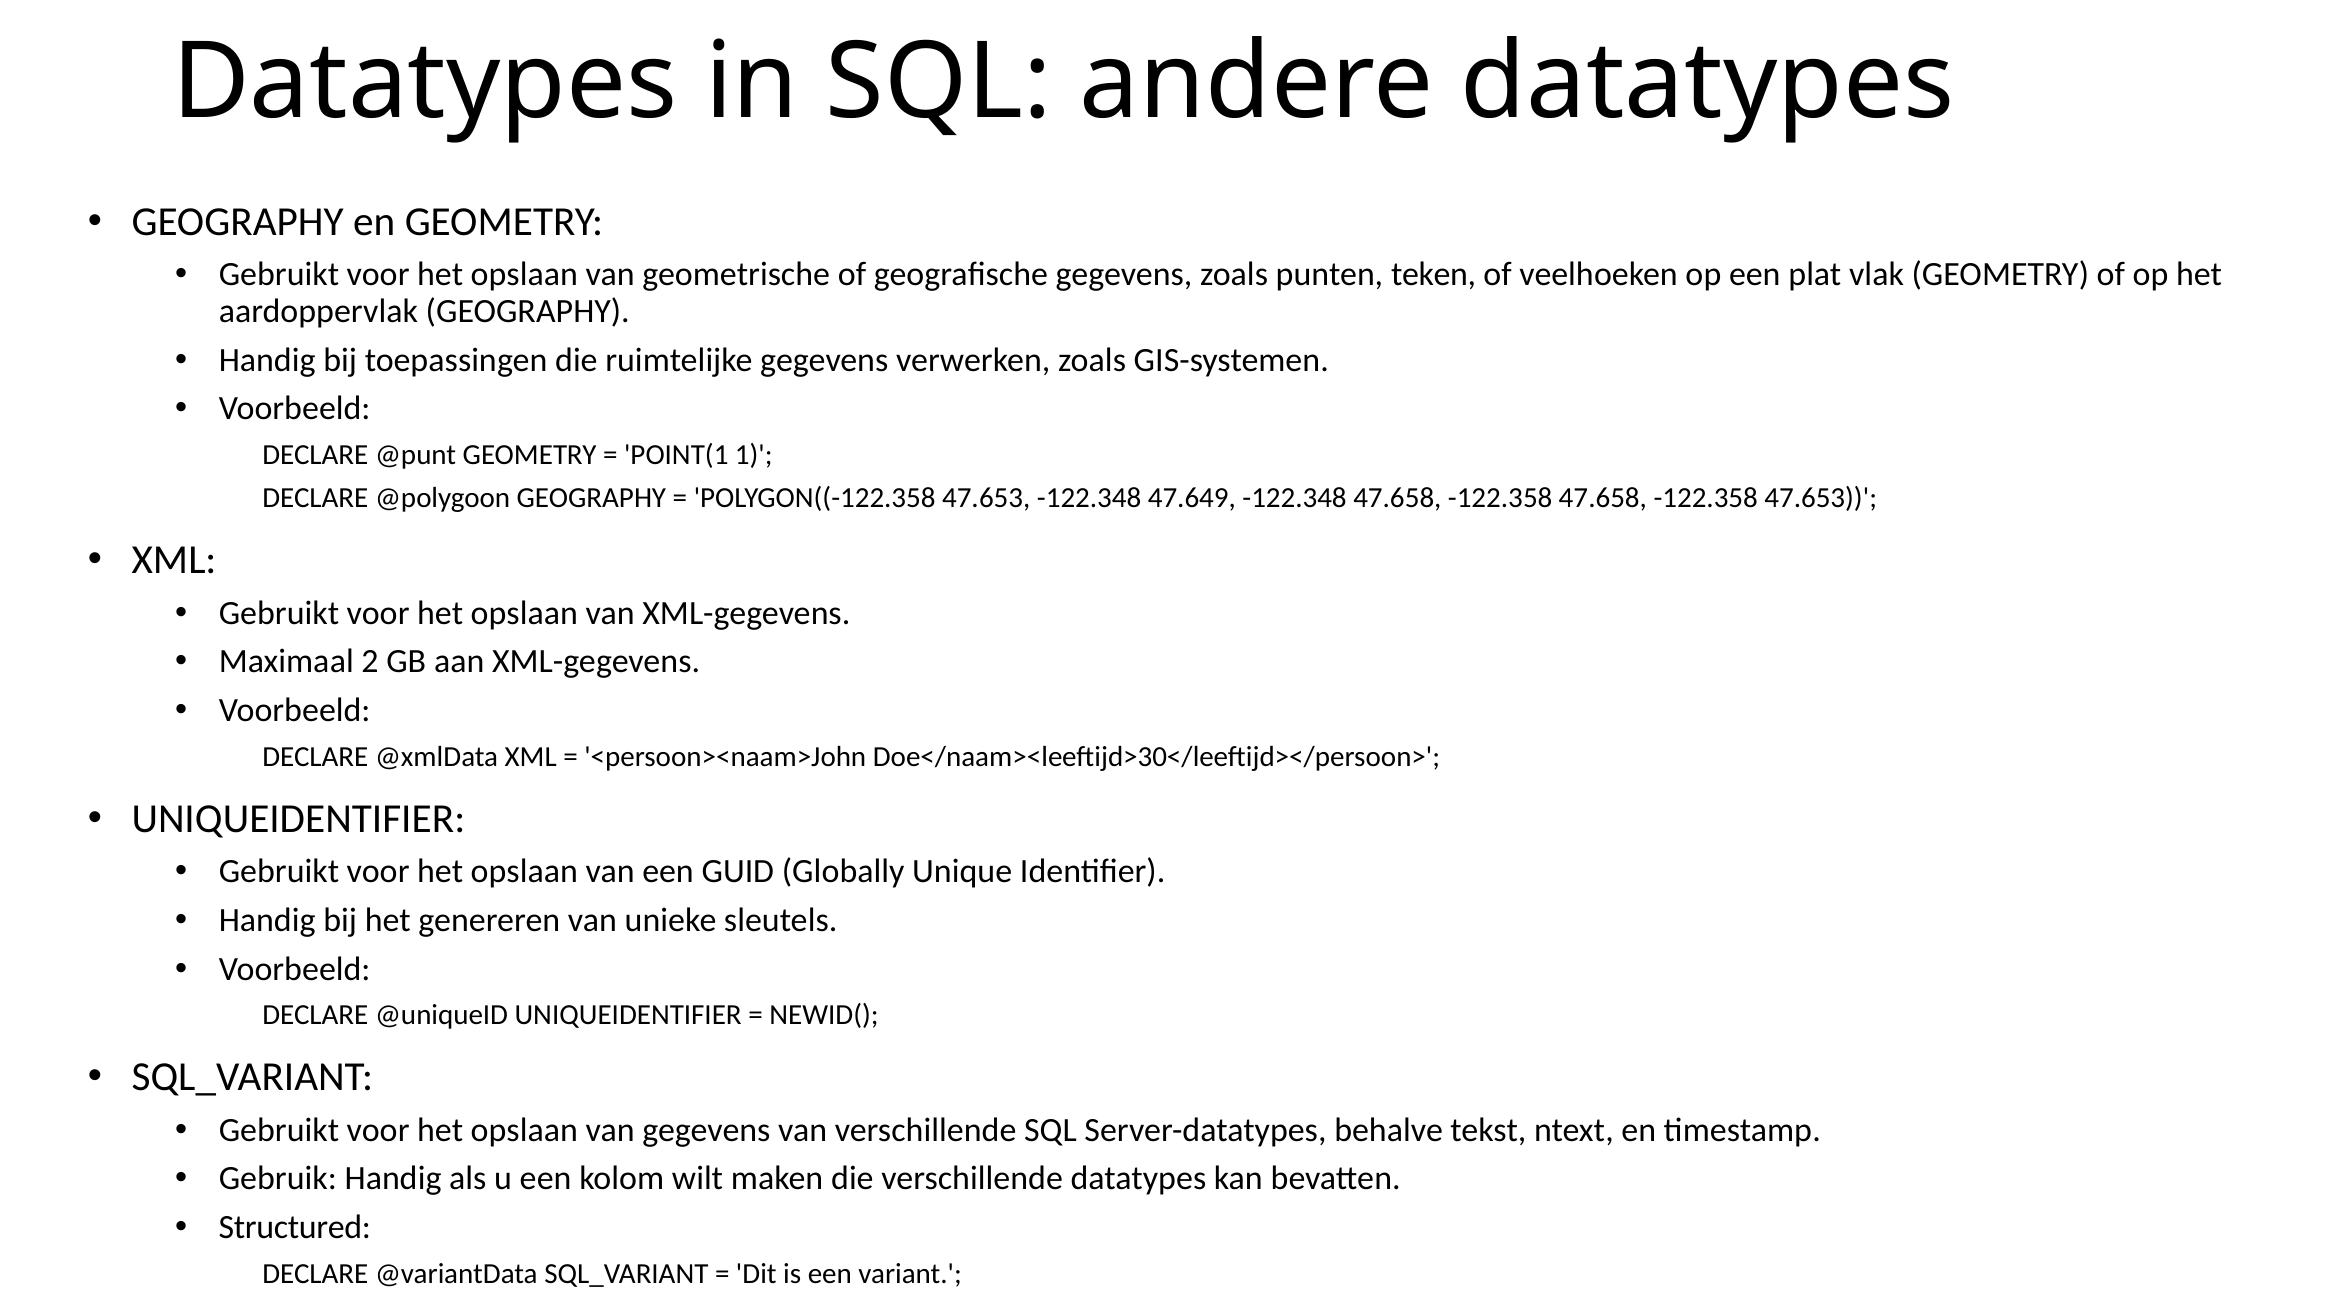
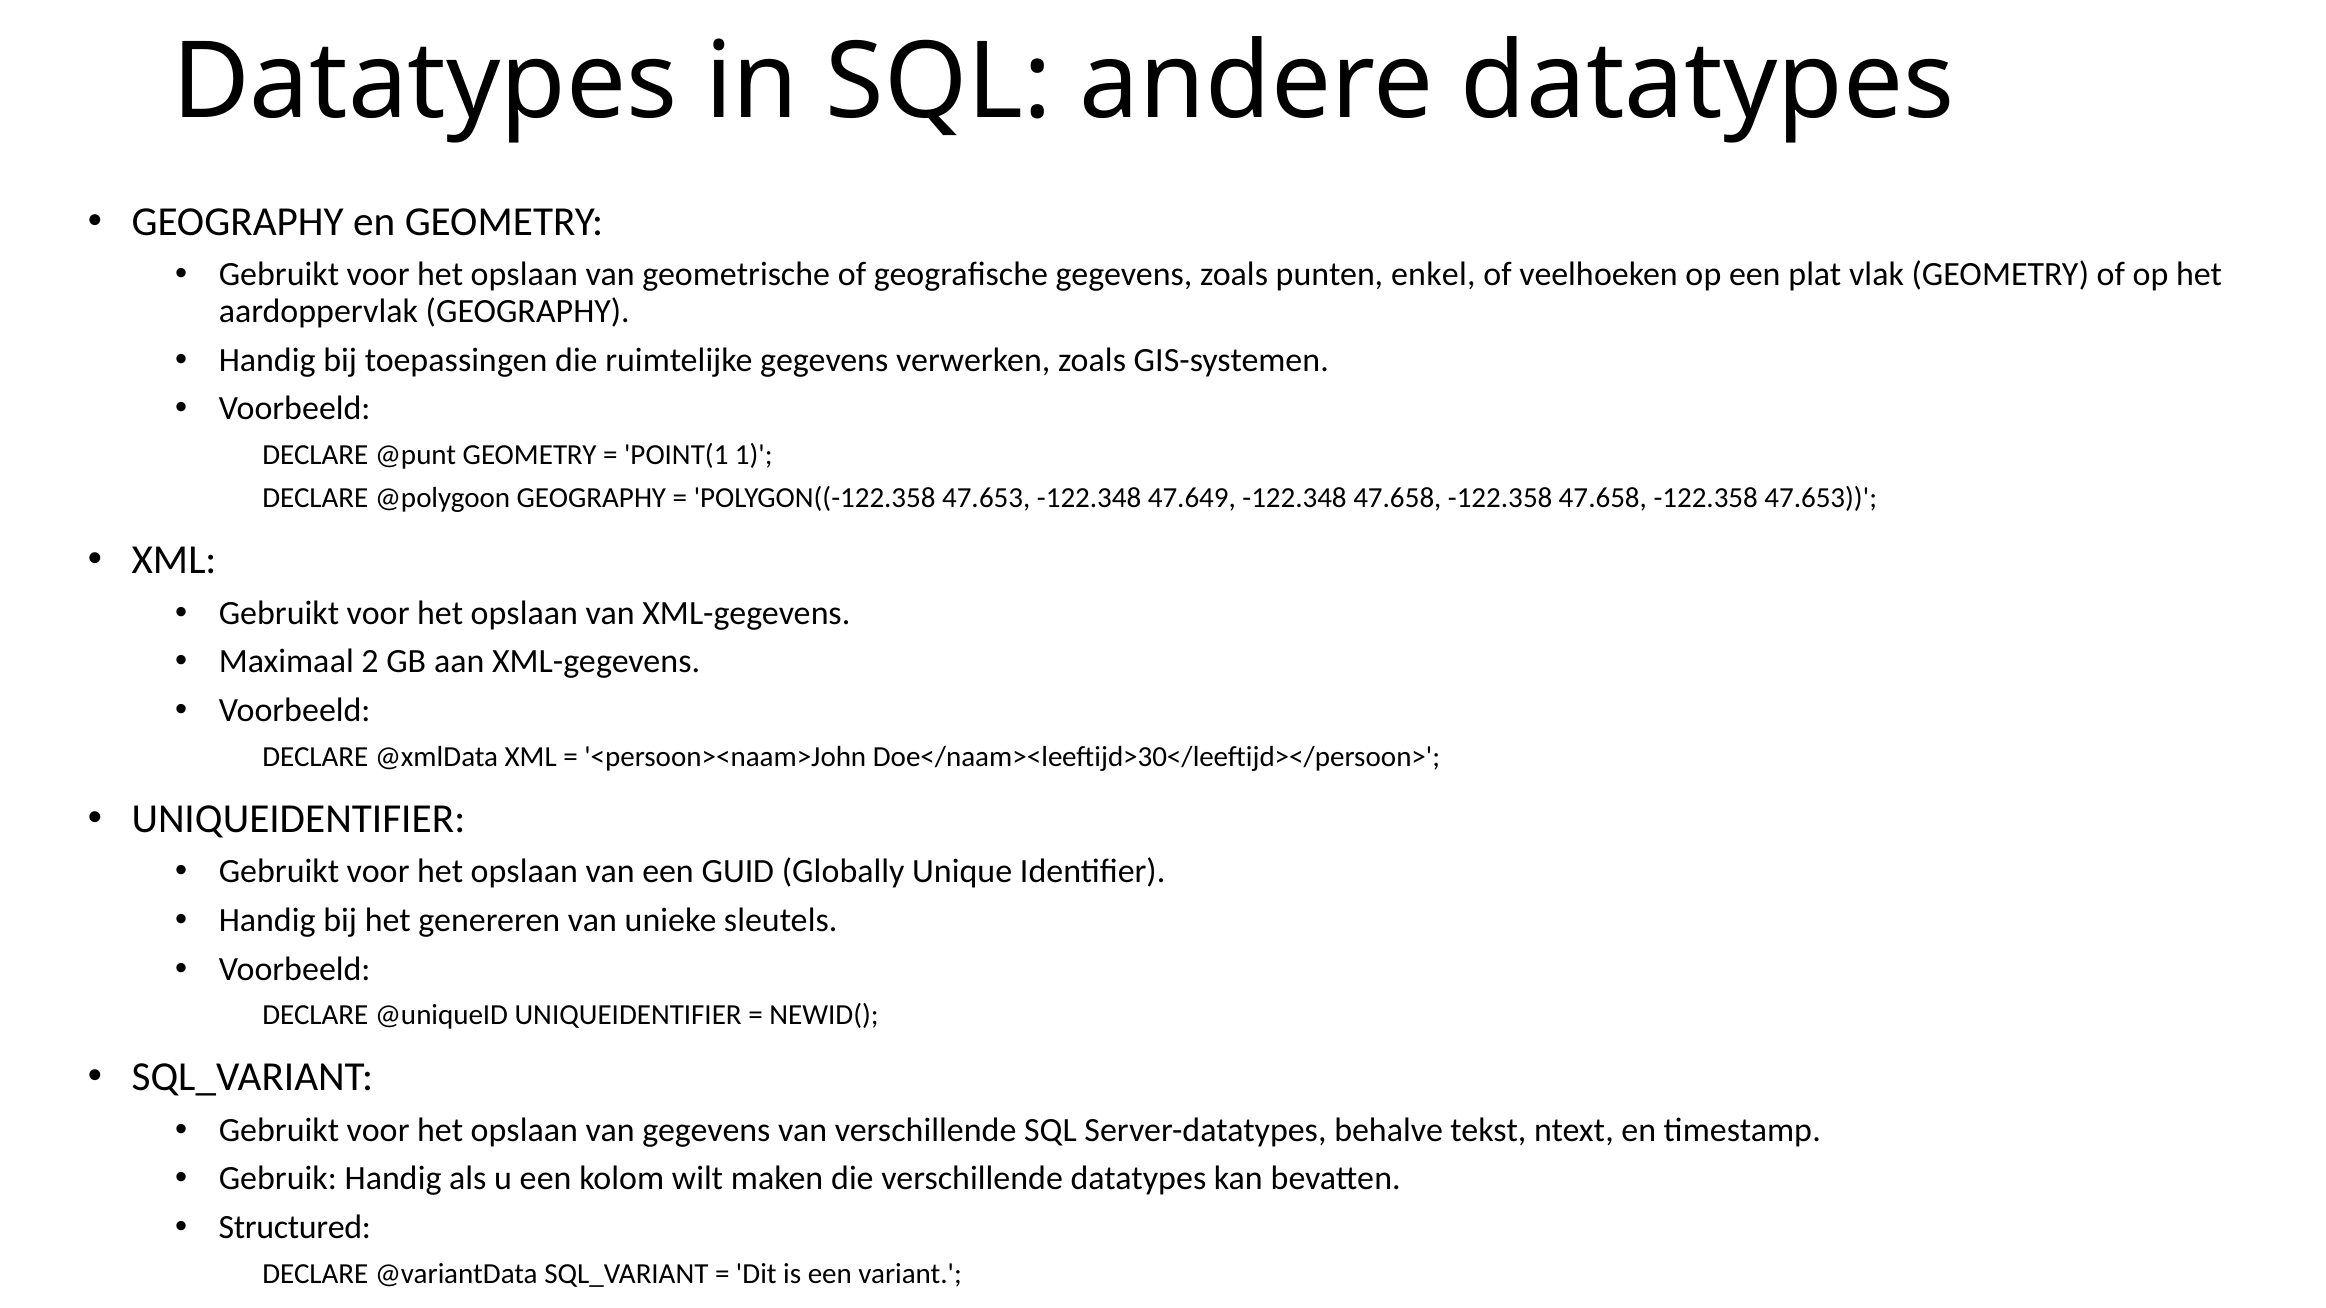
teken: teken -> enkel
